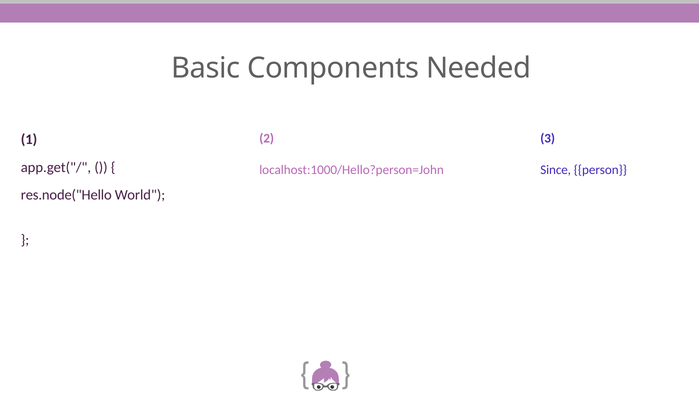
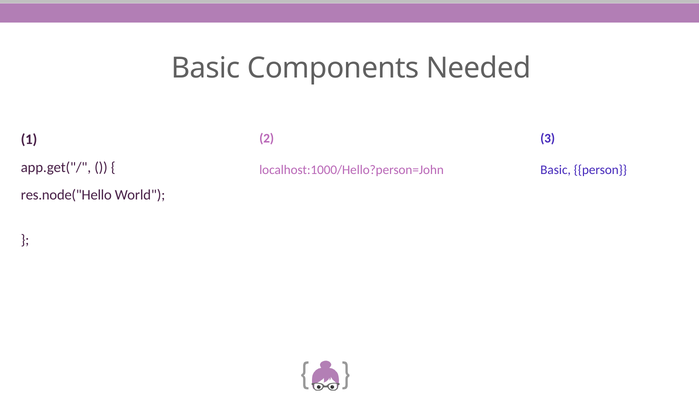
Since at (556, 170): Since -> Basic
